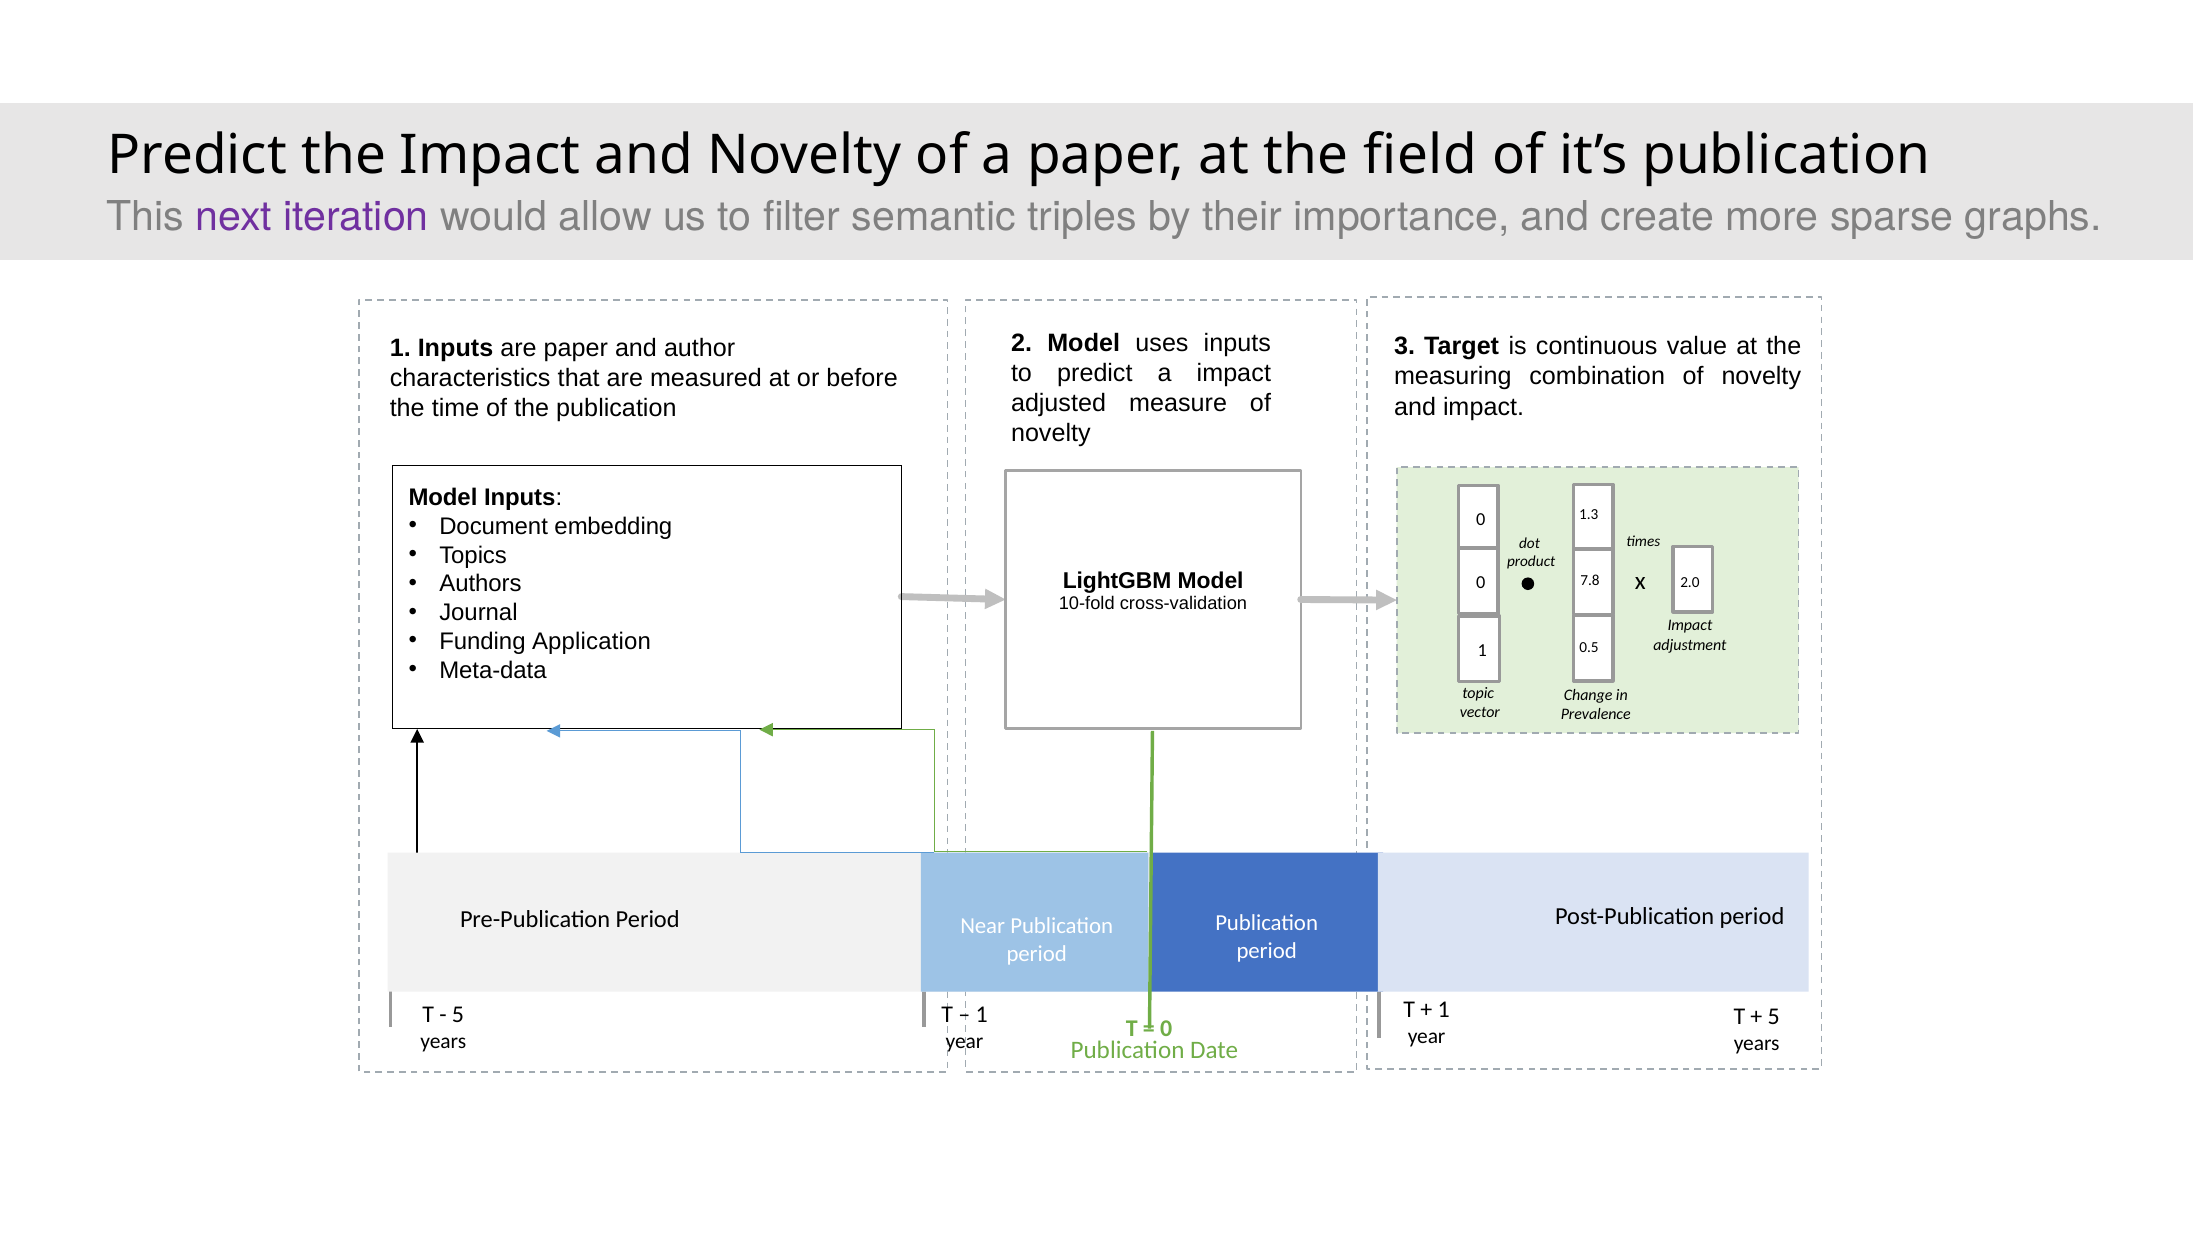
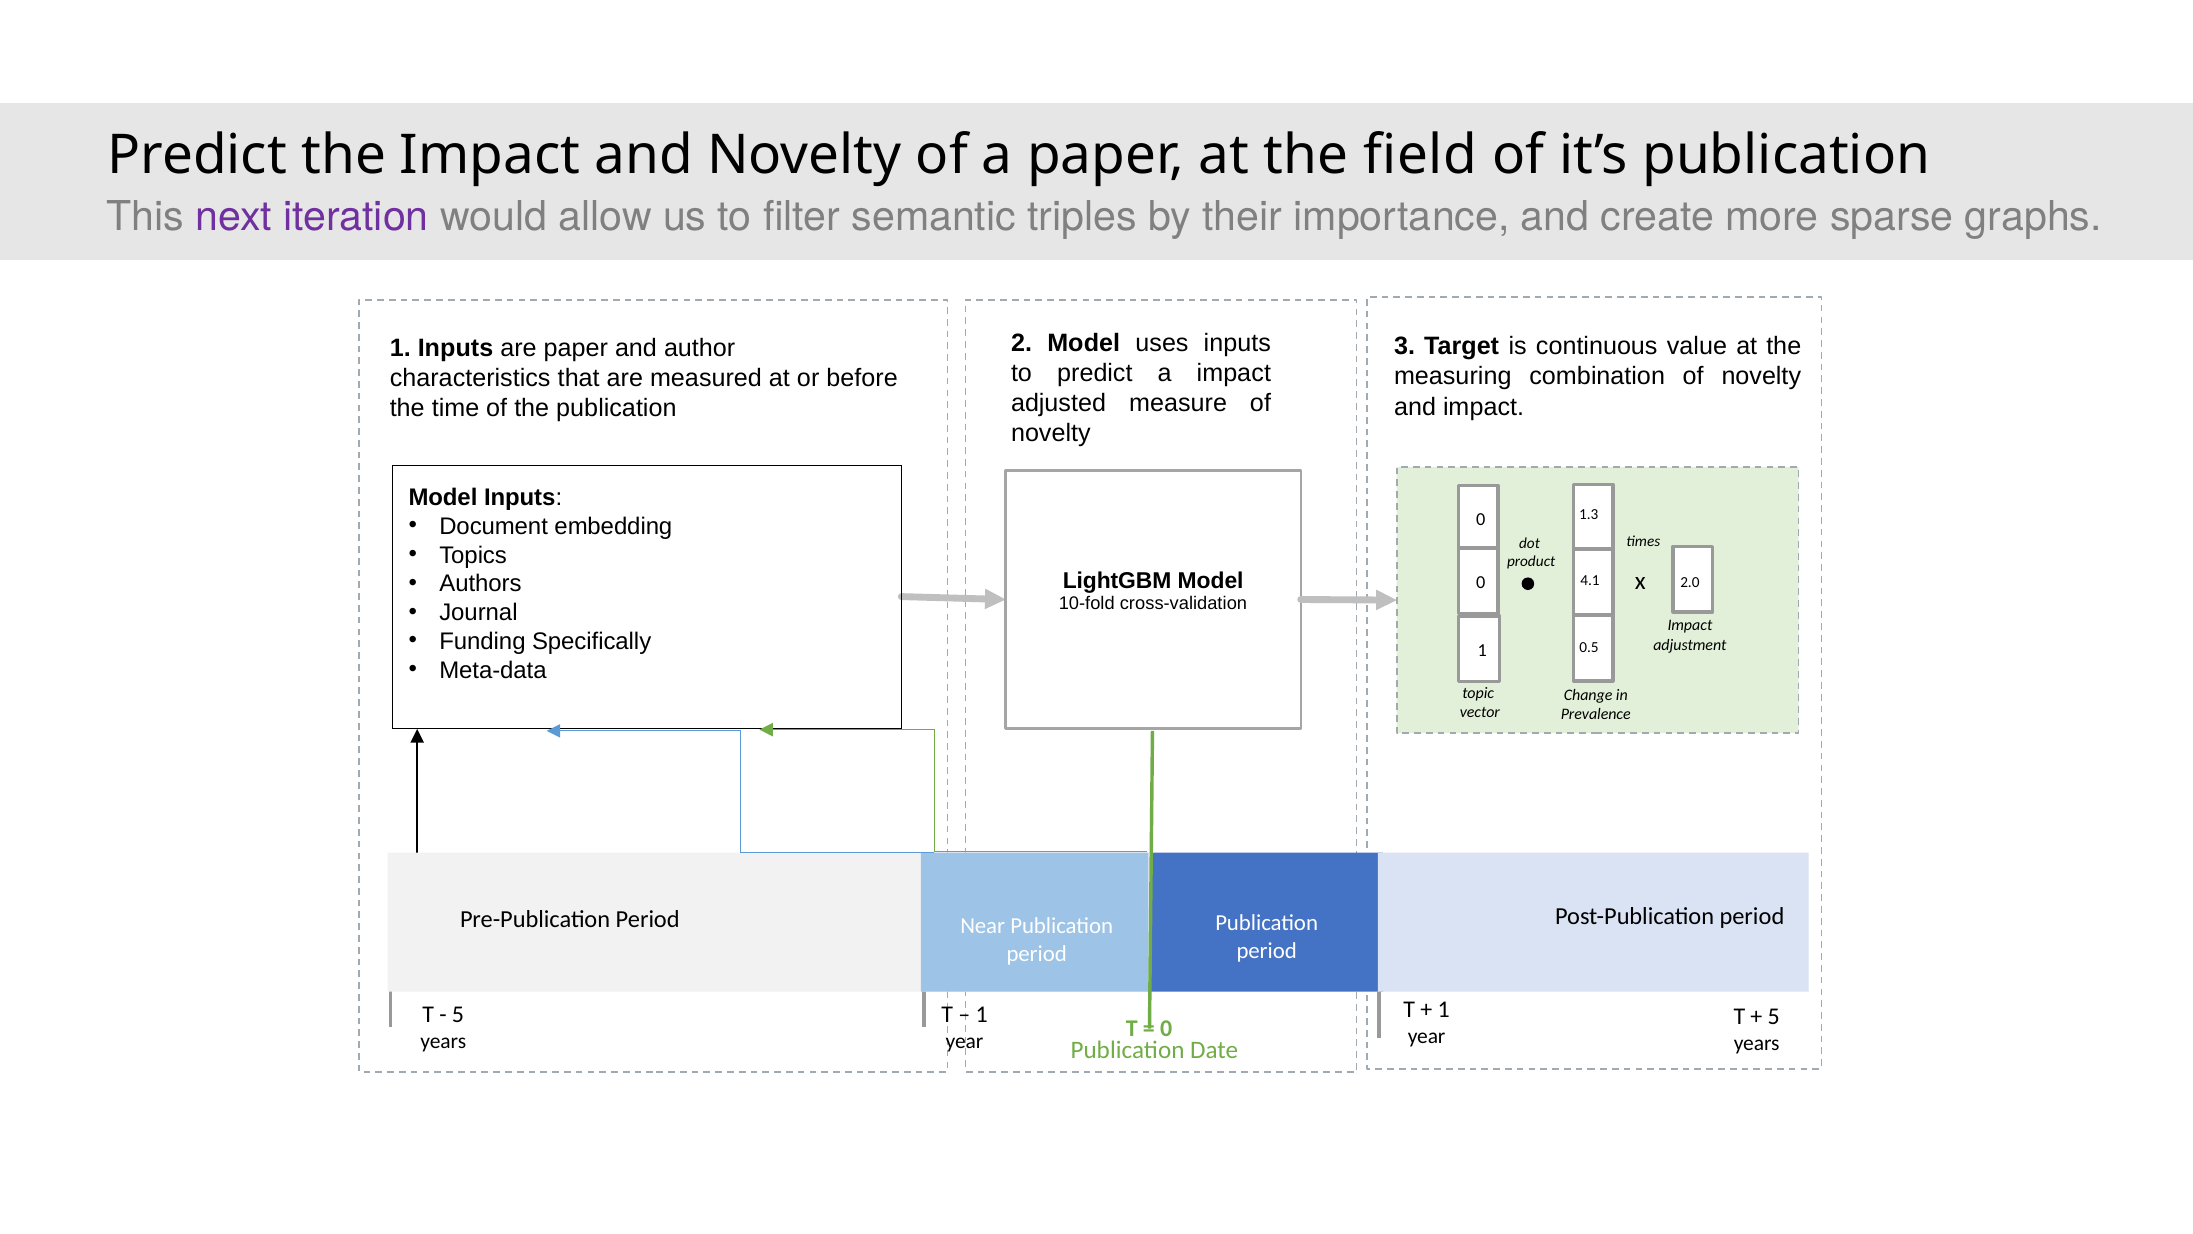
7.8: 7.8 -> 4.1
Application: Application -> Specifically
